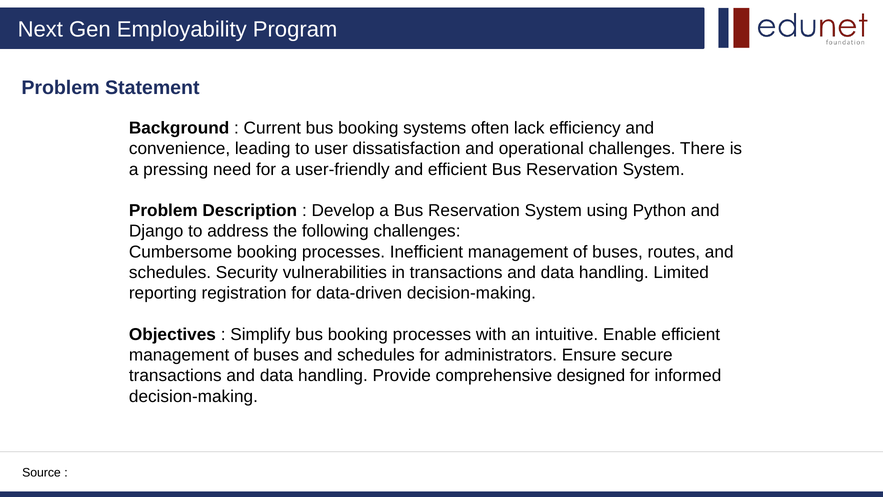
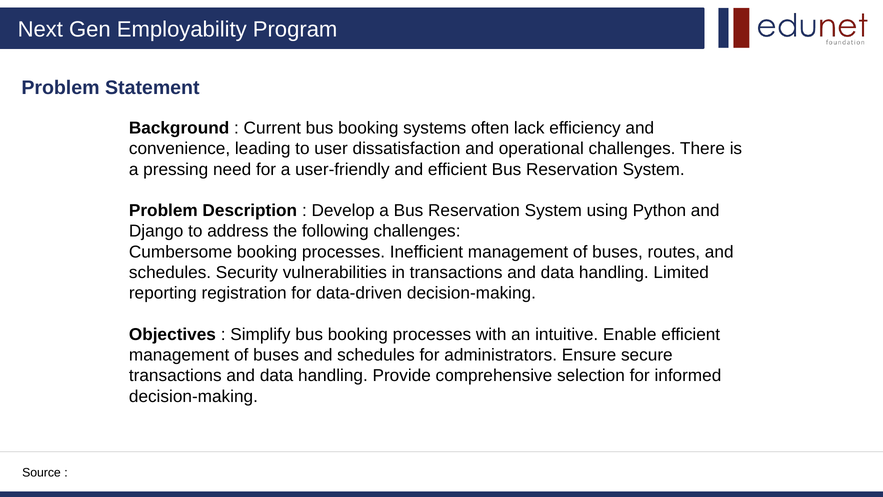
designed: designed -> selection
